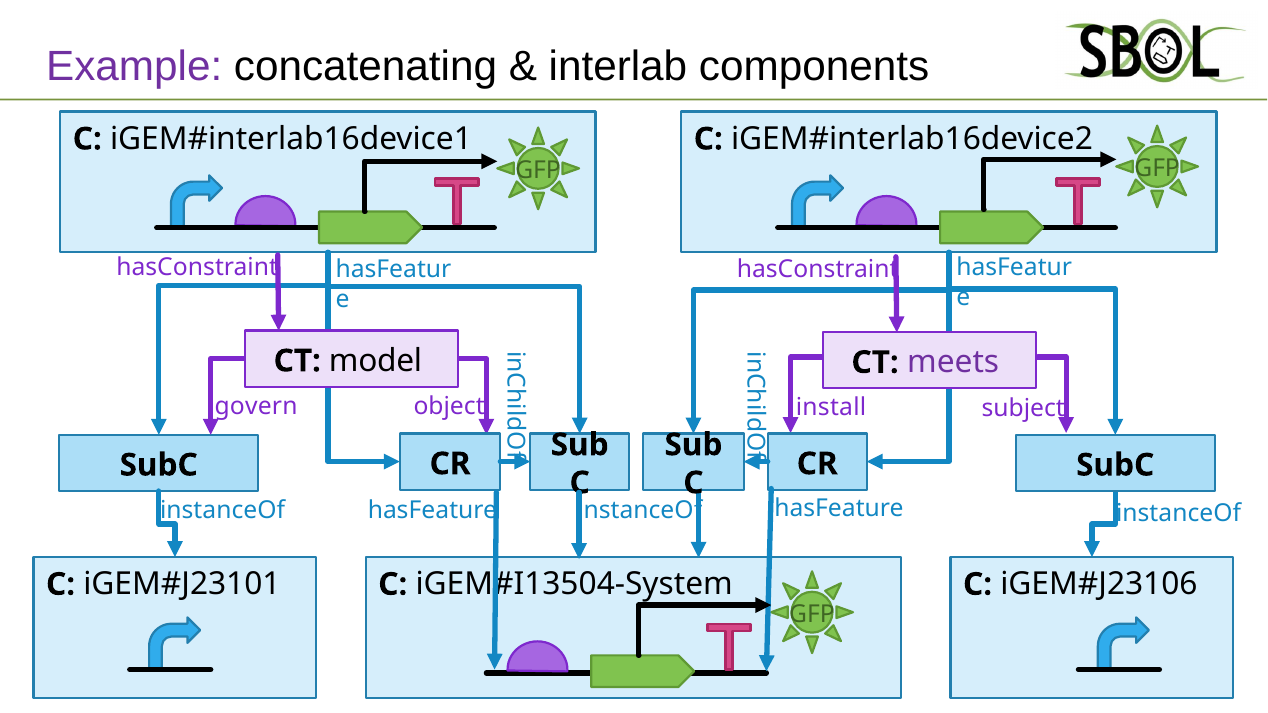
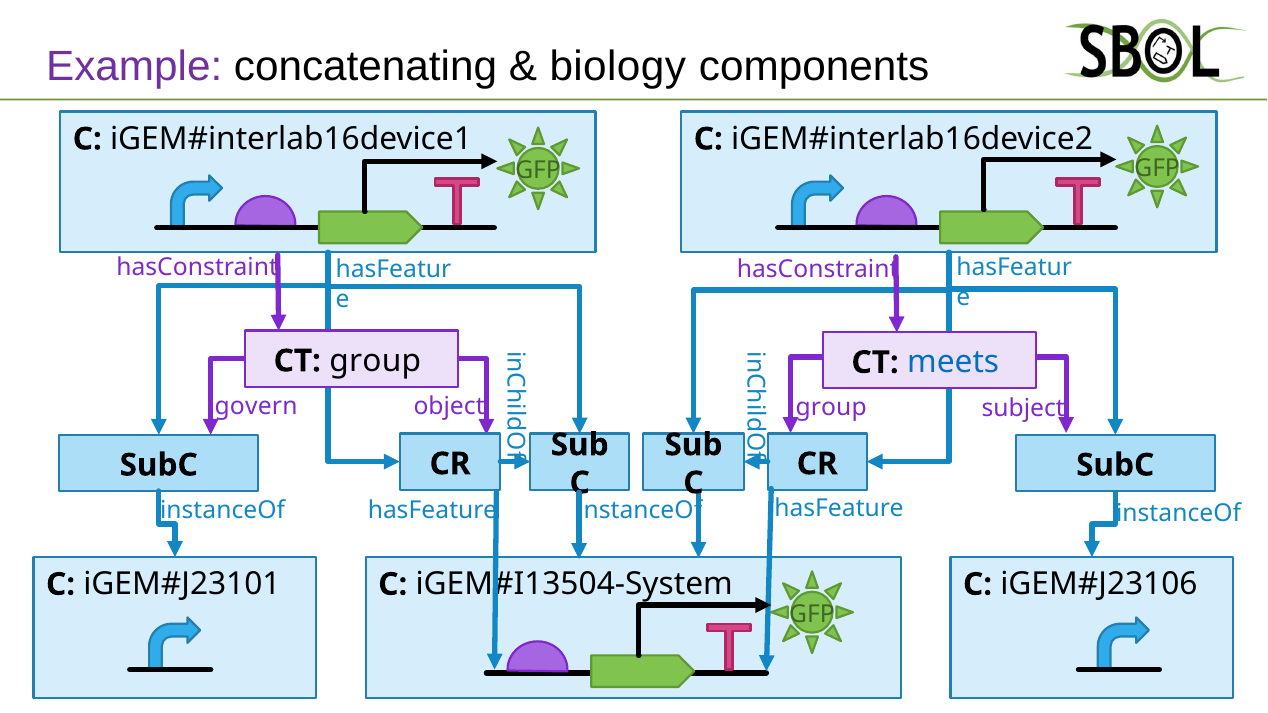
interlab: interlab -> biology
CT model: model -> group
meets colour: purple -> blue
install at (831, 408): install -> group
